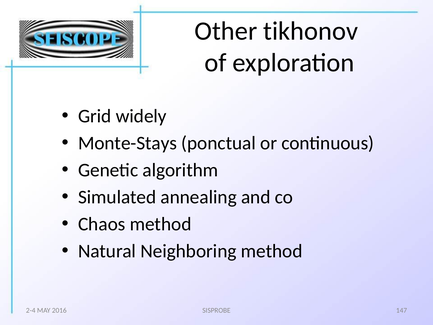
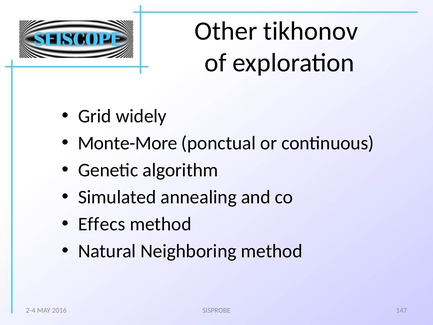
Monte-Stays: Monte-Stays -> Monte-More
Chaos: Chaos -> Effecs
